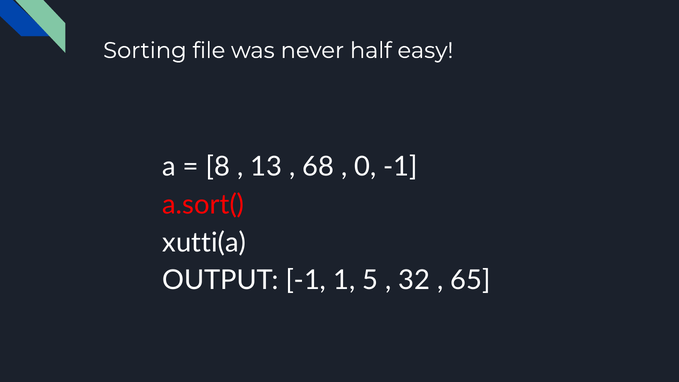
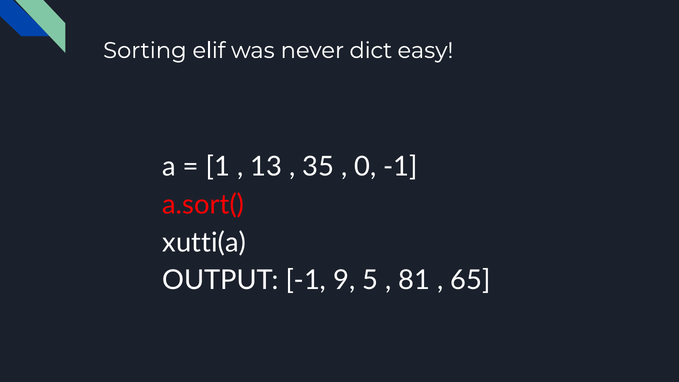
file: file -> elif
half: half -> dict
8: 8 -> 1
68: 68 -> 35
1: 1 -> 9
32: 32 -> 81
